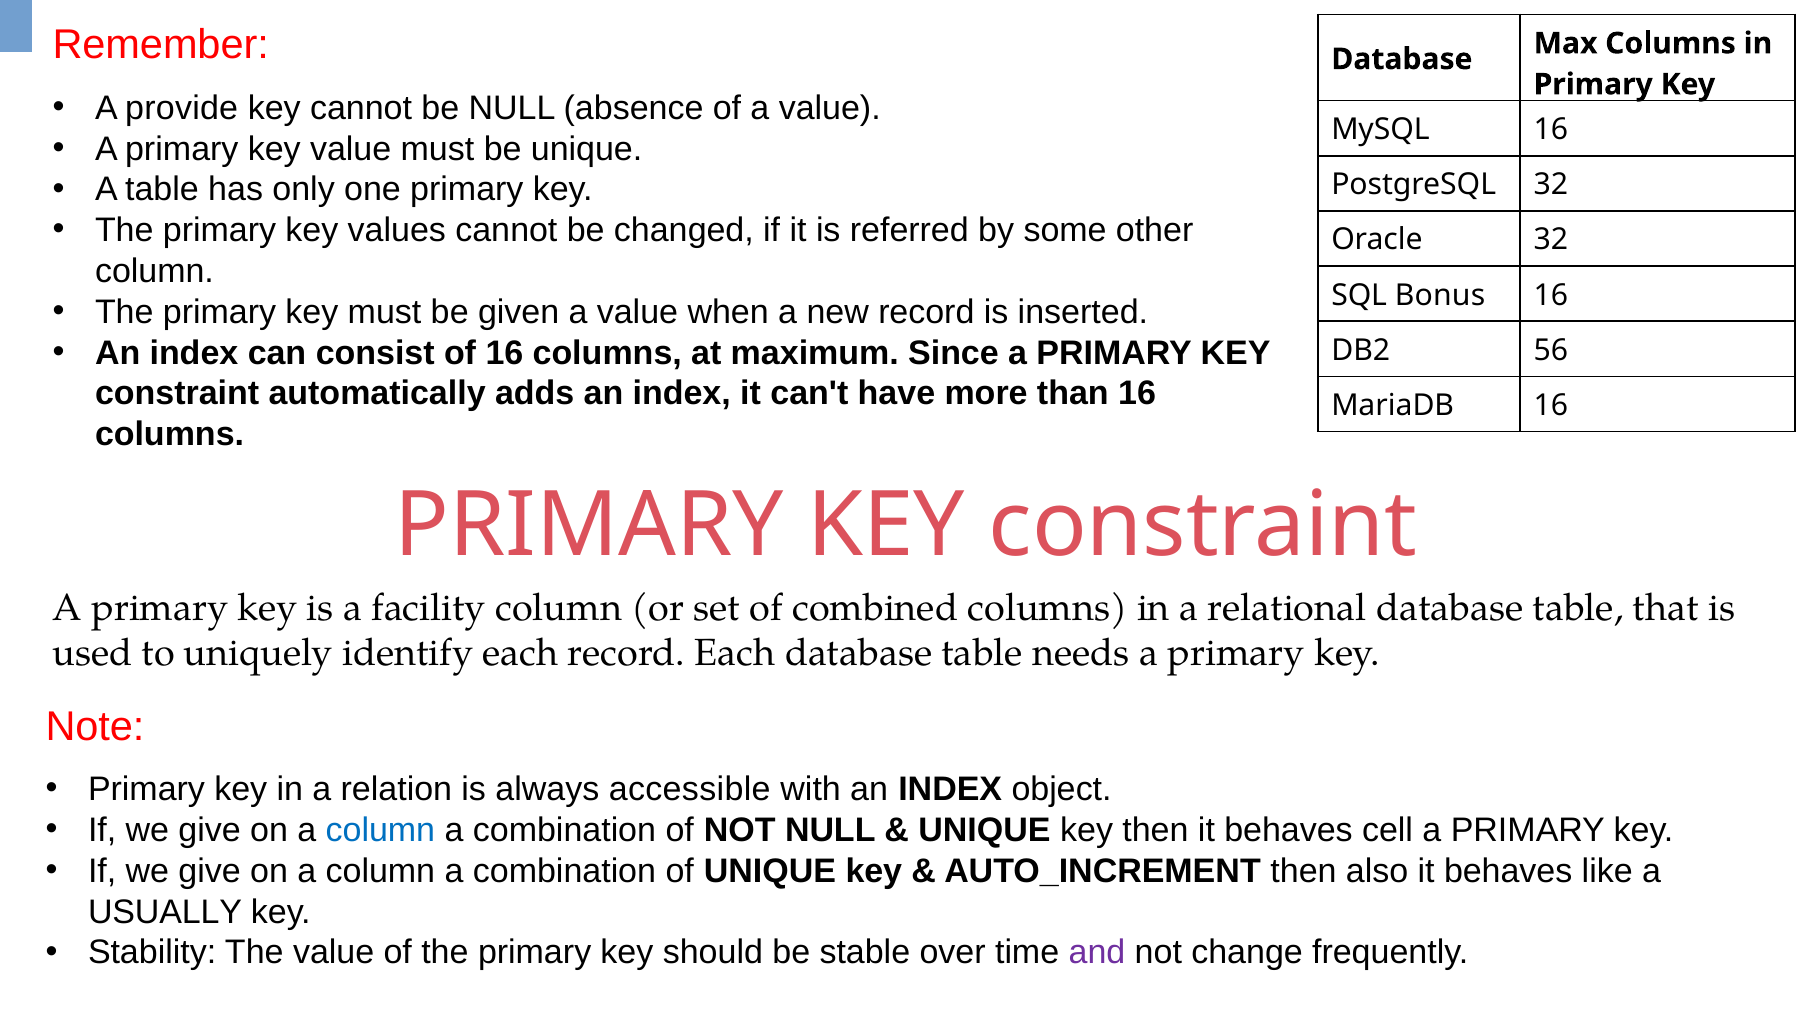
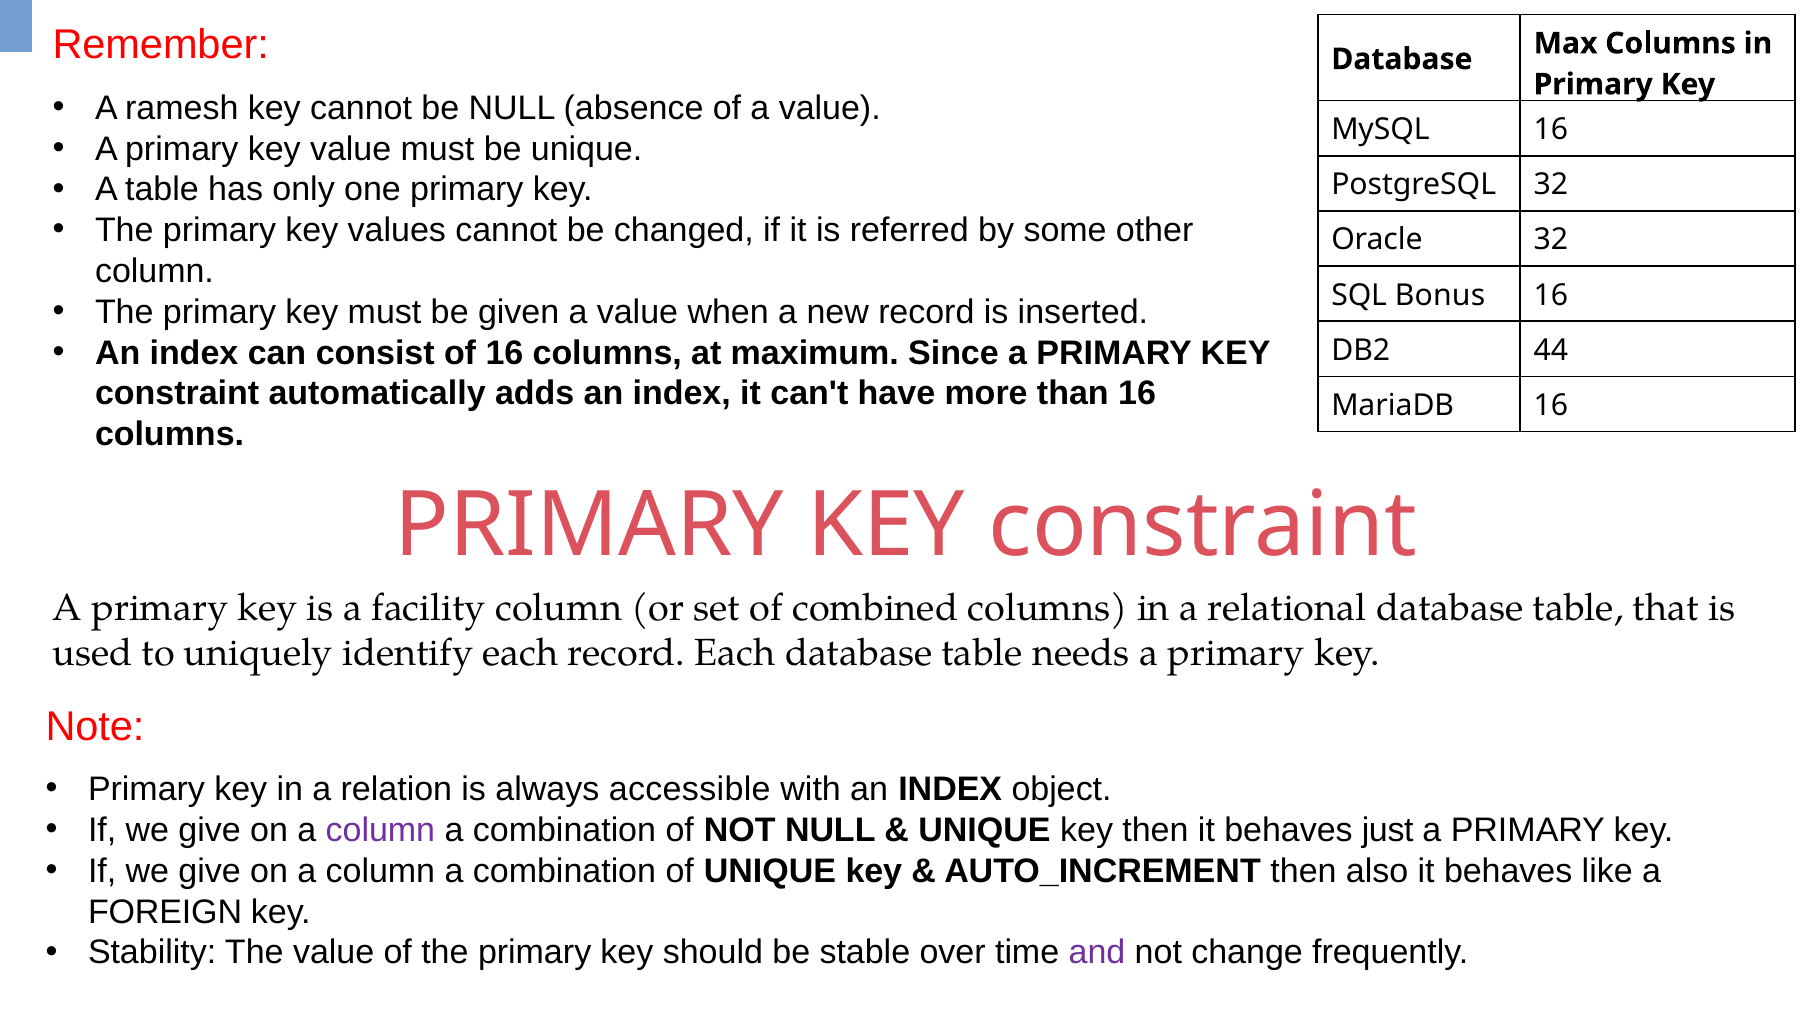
provide: provide -> ramesh
56: 56 -> 44
column at (380, 830) colour: blue -> purple
cell: cell -> just
USUALLY: USUALLY -> FOREIGN
